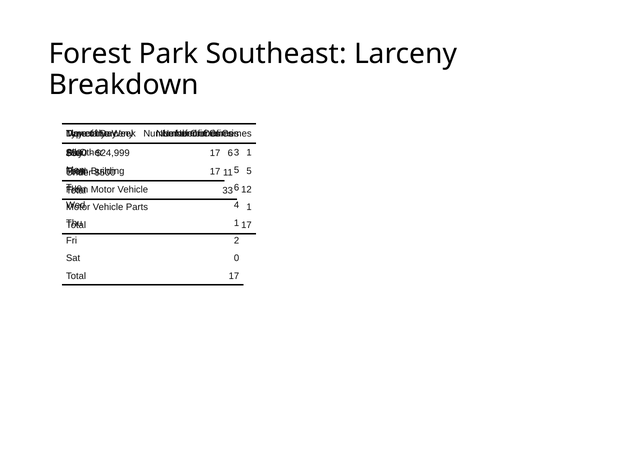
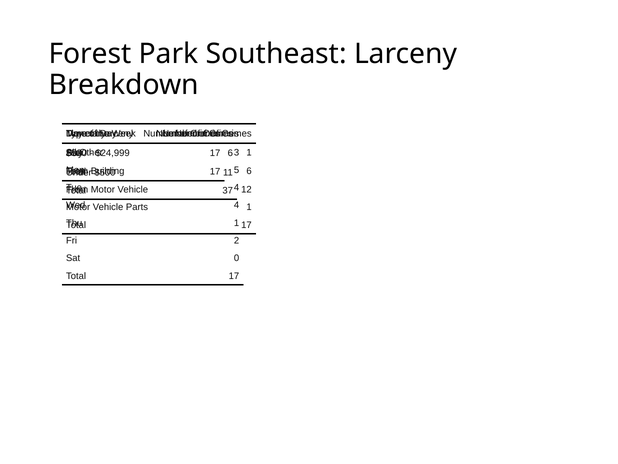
5 at (249, 171): 5 -> 6
6 at (237, 188): 6 -> 4
33: 33 -> 37
